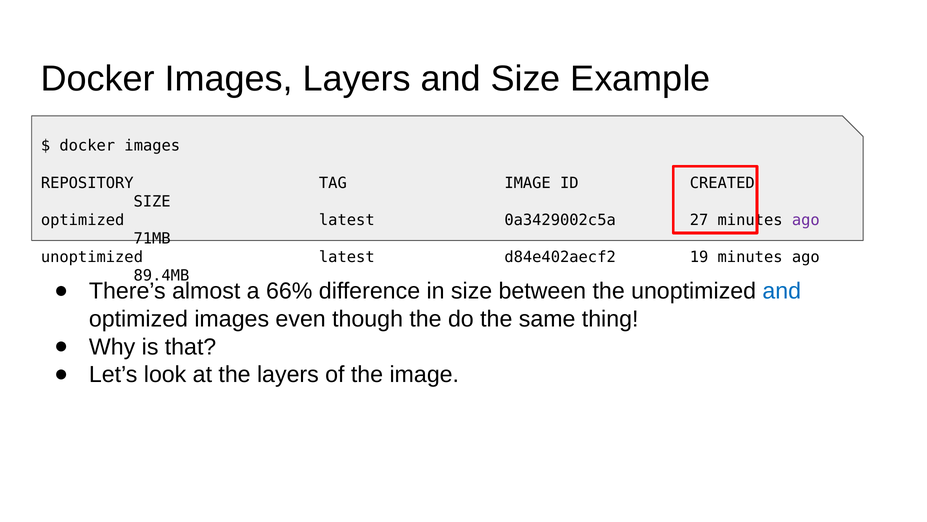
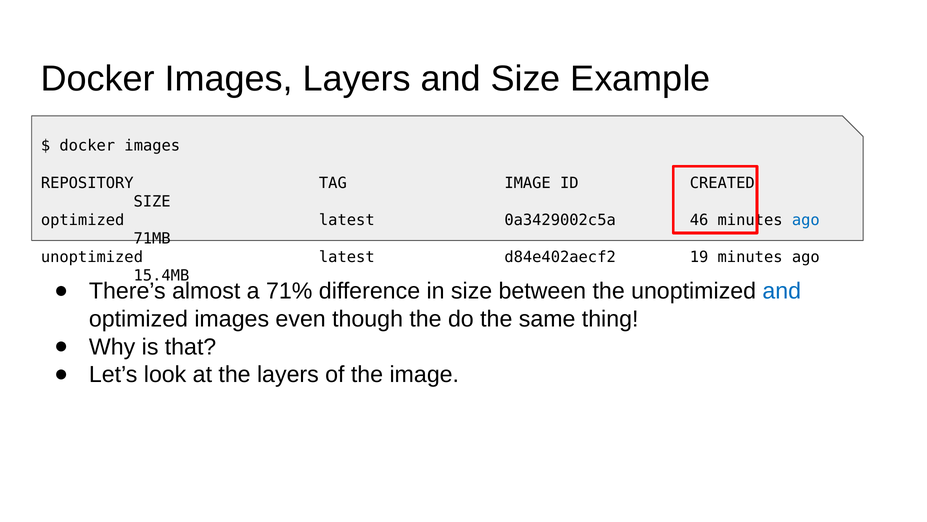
27: 27 -> 46
ago at (806, 220) colour: purple -> blue
89.4MB: 89.4MB -> 15.4MB
66%: 66% -> 71%
